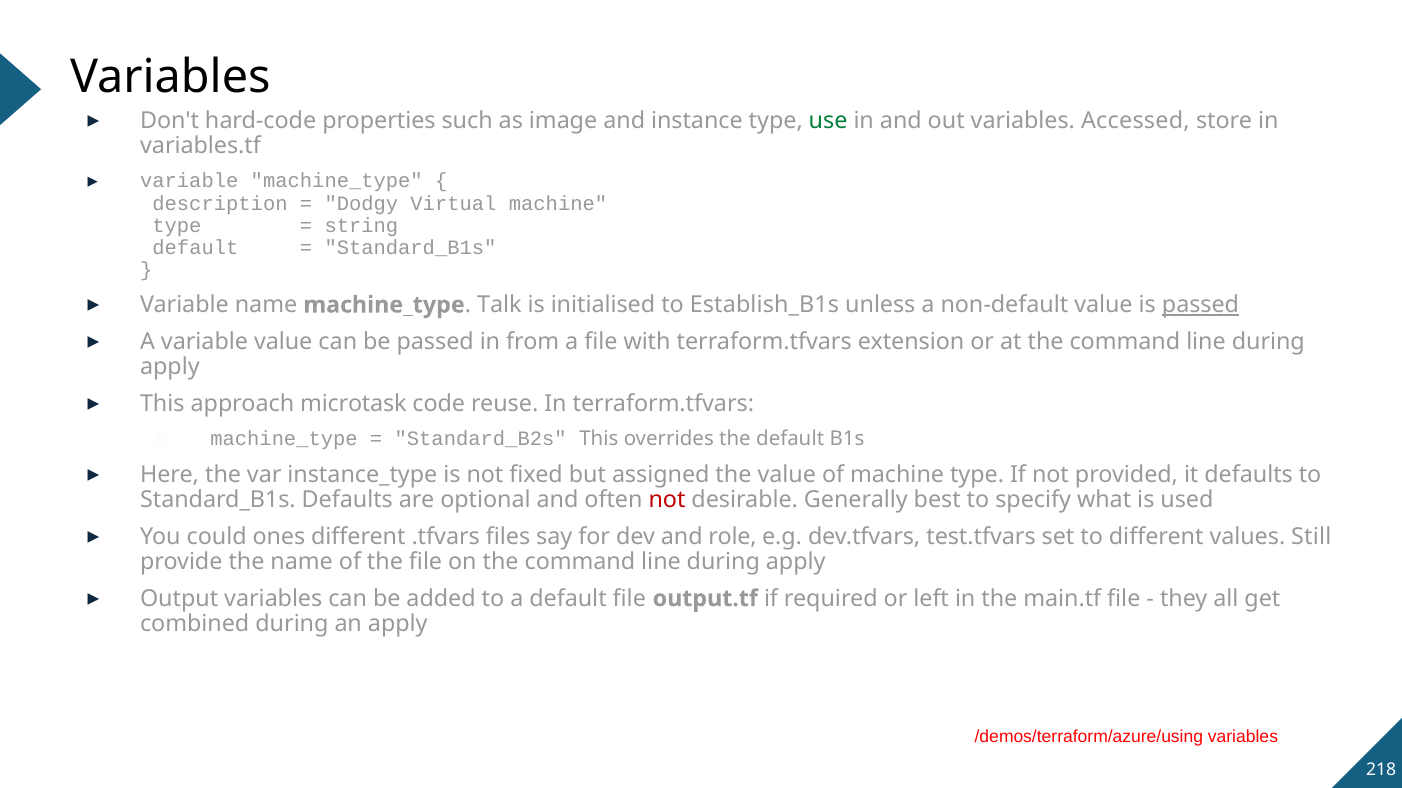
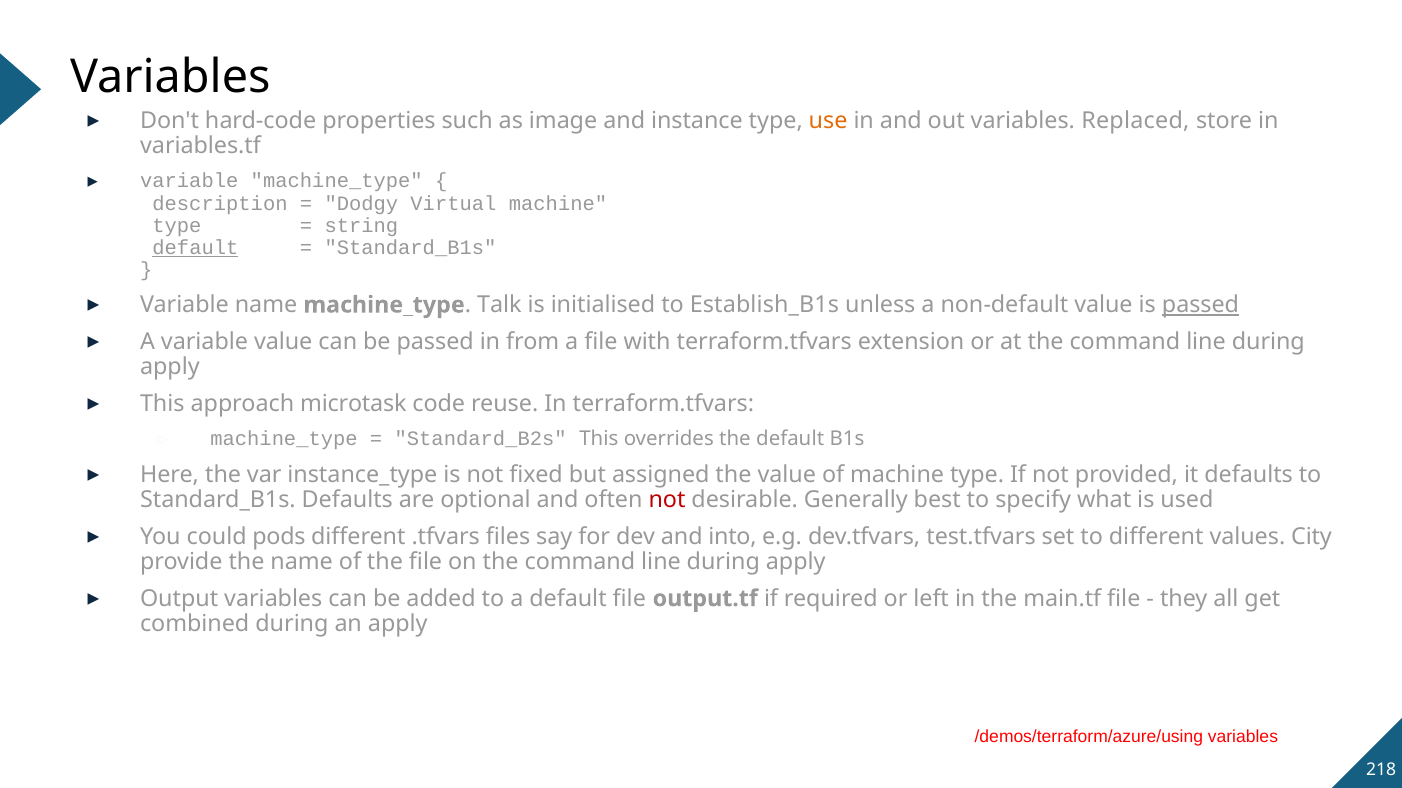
use colour: green -> orange
Accessed: Accessed -> Replaced
default at (195, 248) underline: none -> present
ones: ones -> pods
role: role -> into
Still: Still -> City
